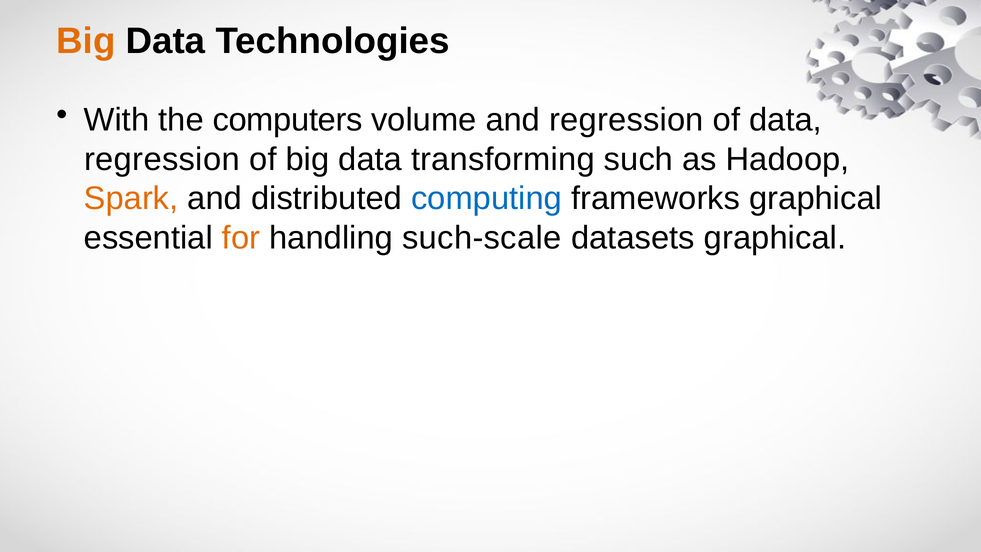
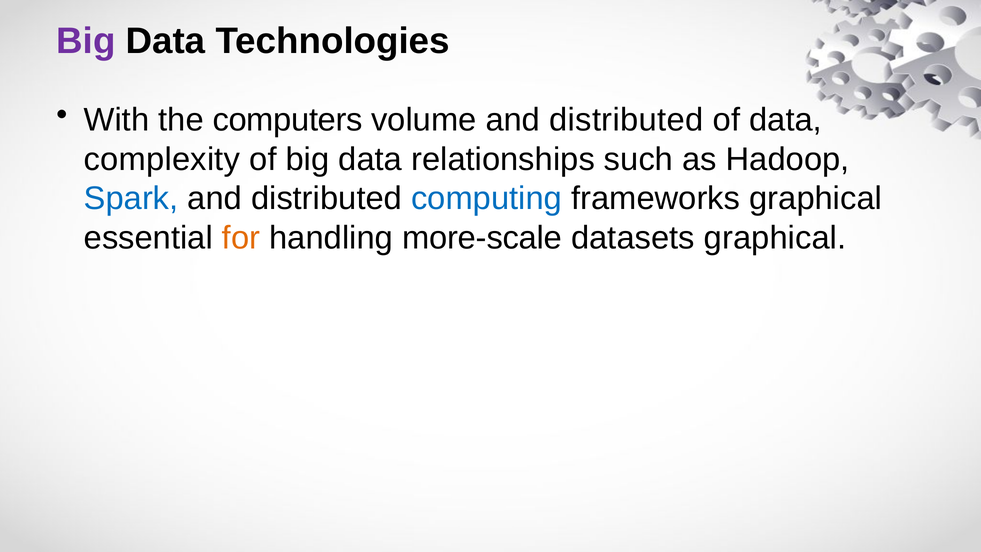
Big at (86, 41) colour: orange -> purple
volume and regression: regression -> distributed
regression at (162, 159): regression -> complexity
transforming: transforming -> relationships
Spark colour: orange -> blue
such-scale: such-scale -> more-scale
